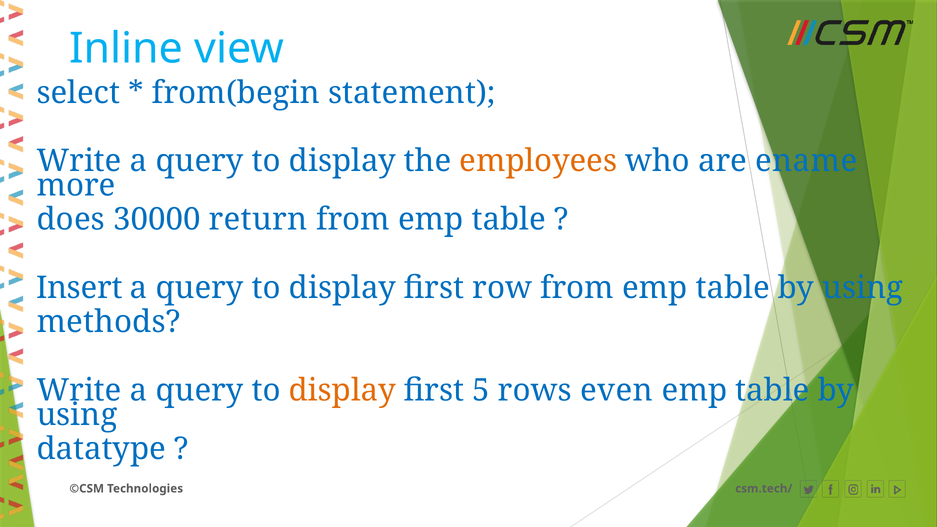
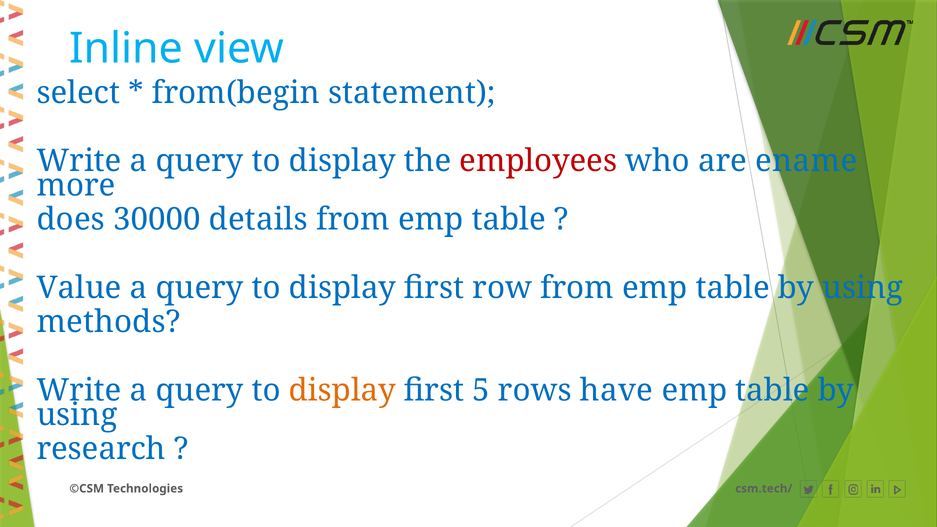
employees colour: orange -> red
return: return -> details
Insert: Insert -> Value
even: even -> have
datatype: datatype -> research
